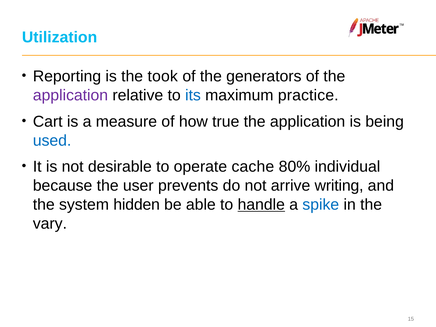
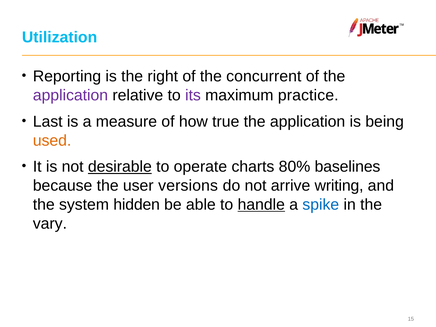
took: took -> right
generators: generators -> concurrent
its colour: blue -> purple
Cart: Cart -> Last
used colour: blue -> orange
desirable underline: none -> present
cache: cache -> charts
individual: individual -> baselines
prevents: prevents -> versions
